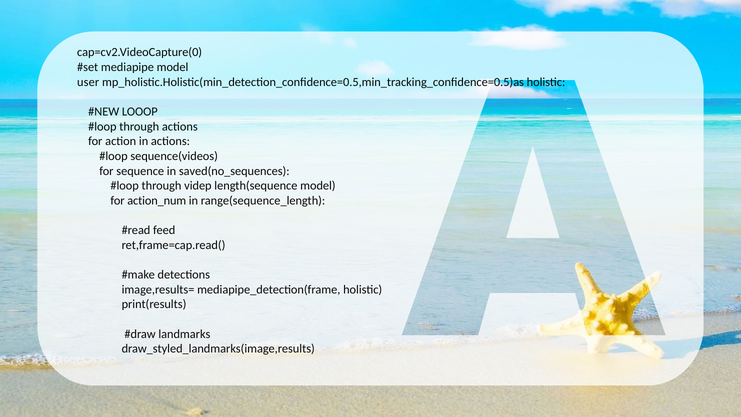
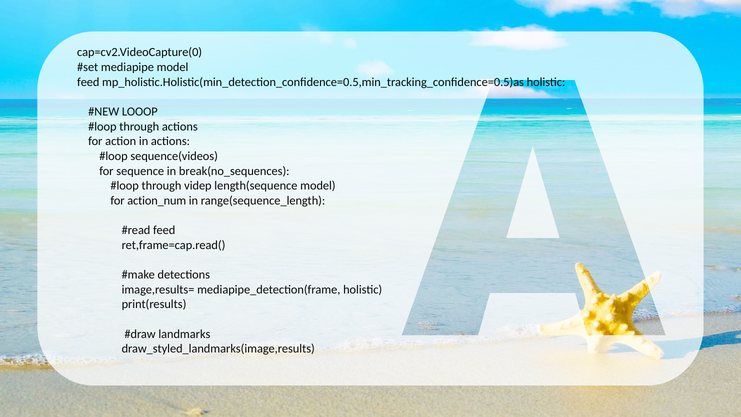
user at (88, 82): user -> feed
saved(no_sequences: saved(no_sequences -> break(no_sequences
